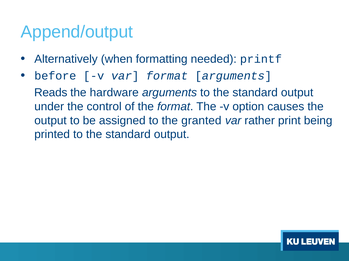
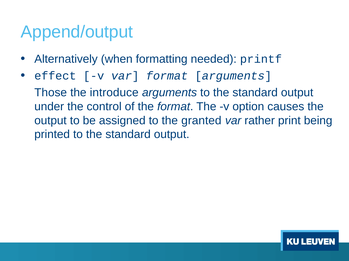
before: before -> effect
Reads: Reads -> Those
hardware: hardware -> introduce
